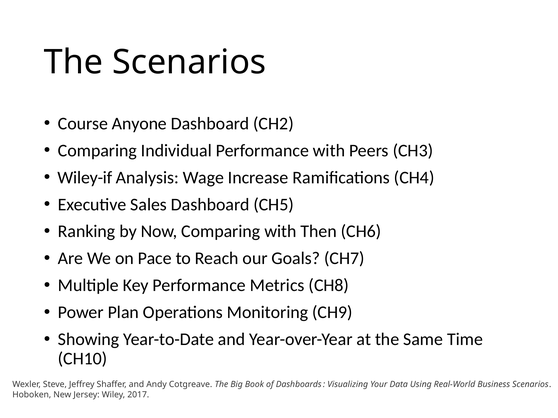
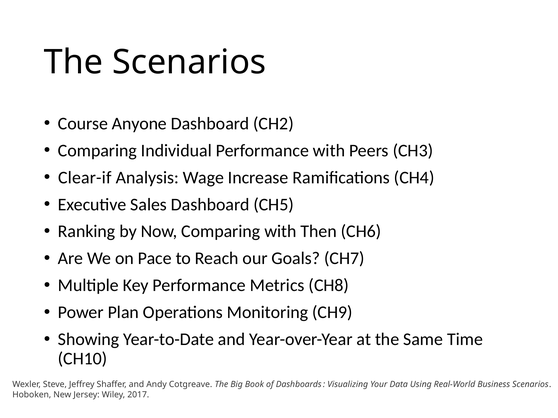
Wiley-if: Wiley-if -> Clear-if
